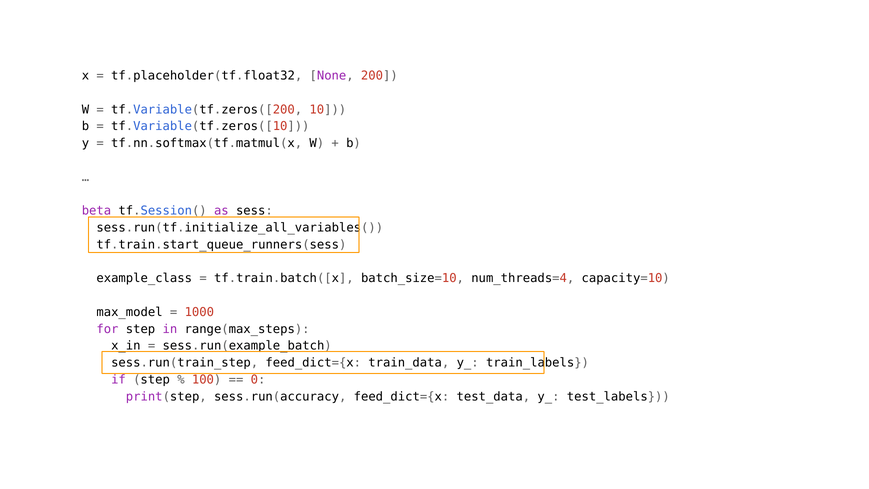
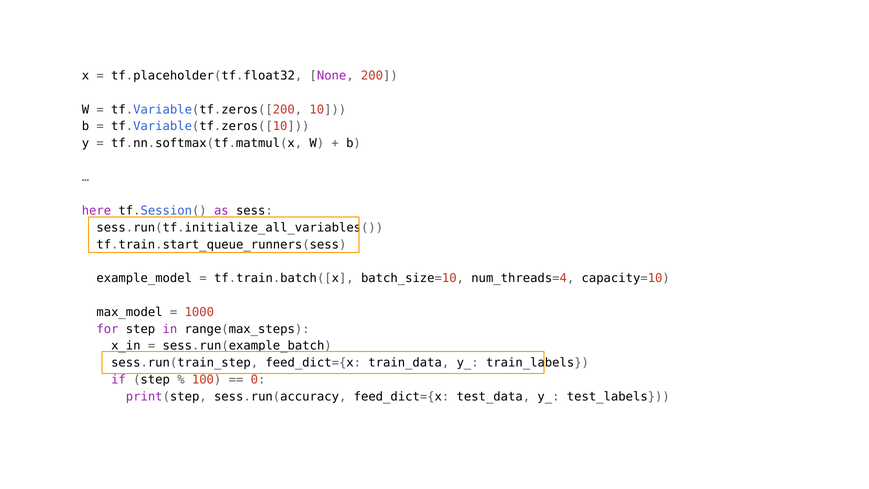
beta: beta -> here
example_class: example_class -> example_model
